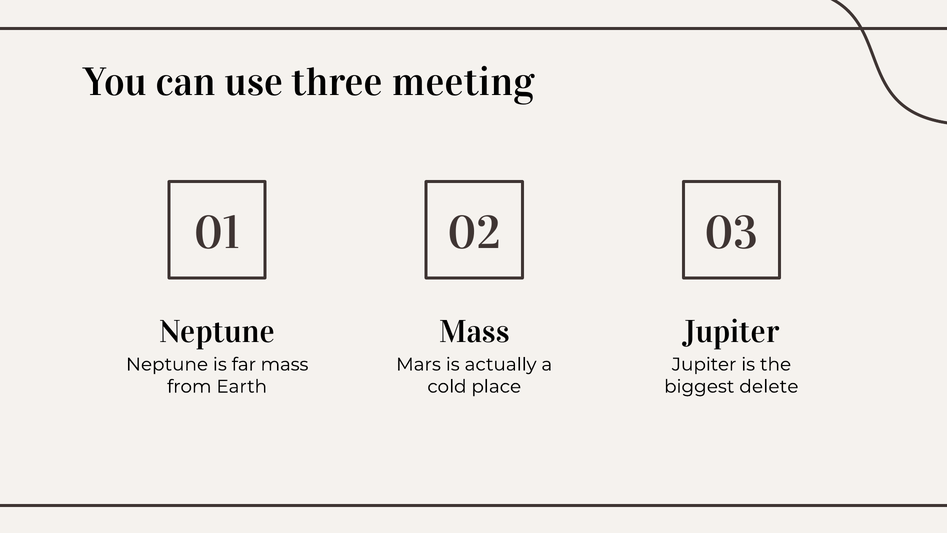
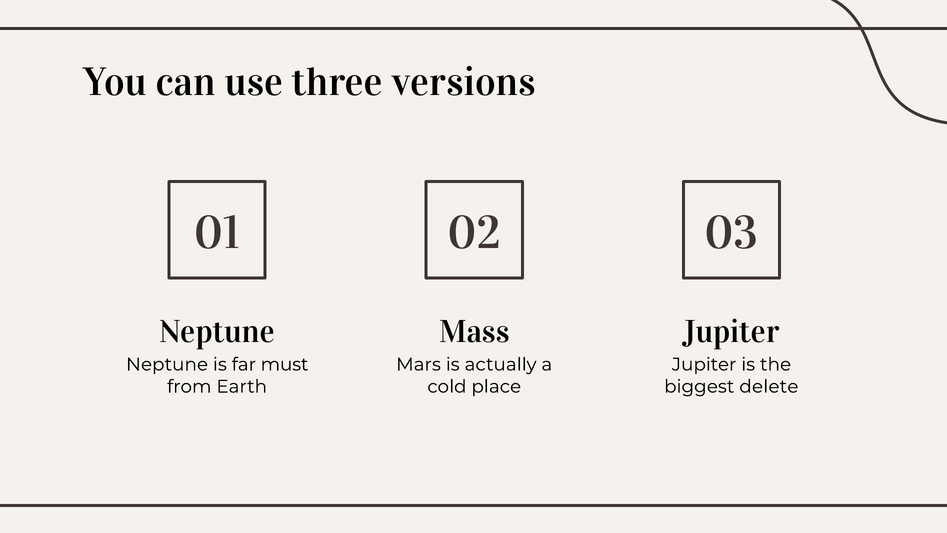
meeting: meeting -> versions
far mass: mass -> must
